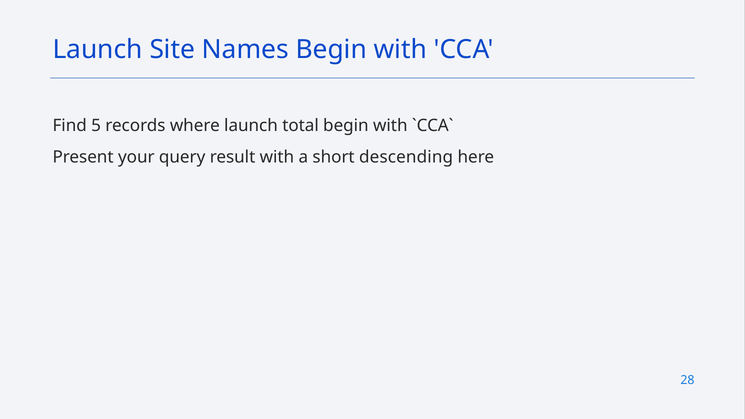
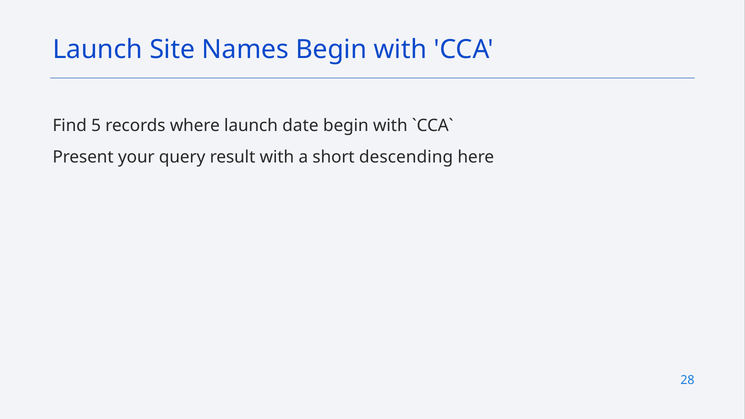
total: total -> date
